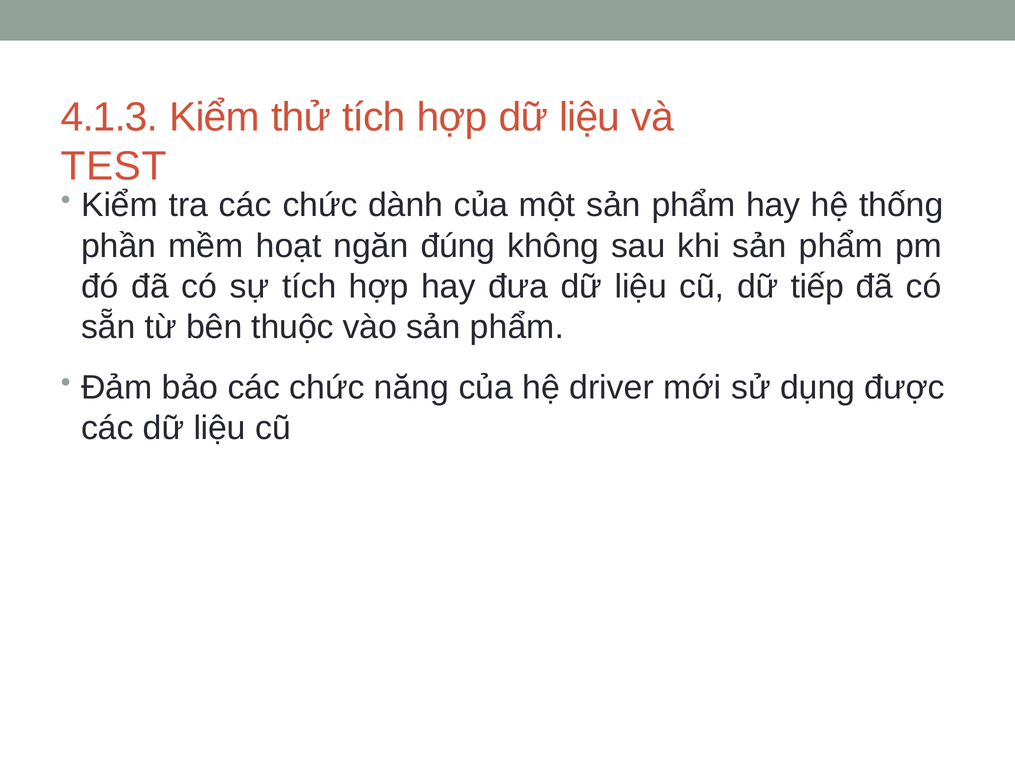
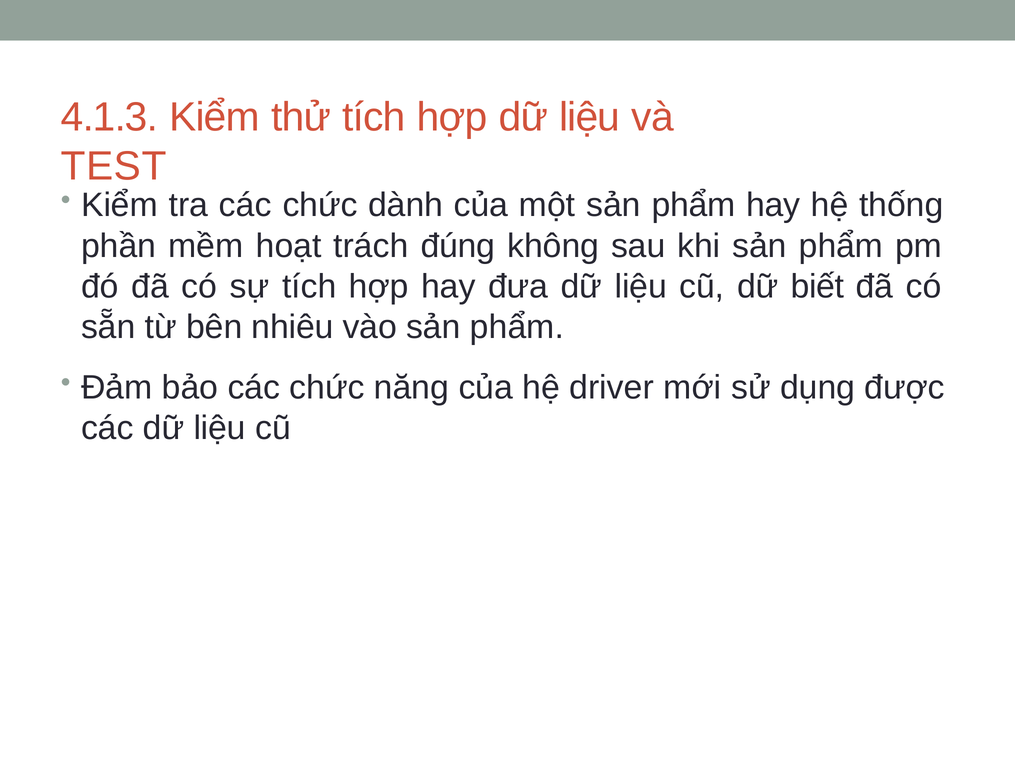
ngăn: ngăn -> trách
tiếp: tiếp -> biết
thuộc: thuộc -> nhiêu
